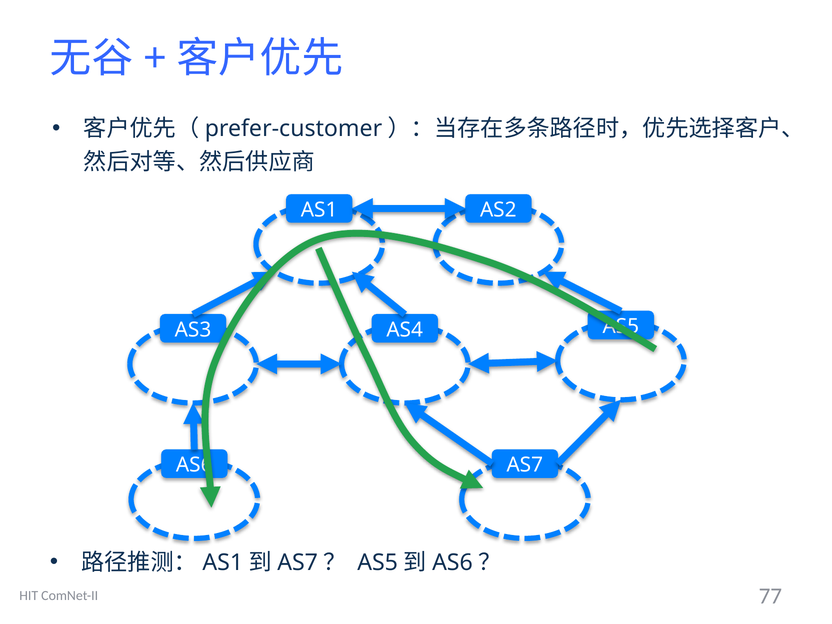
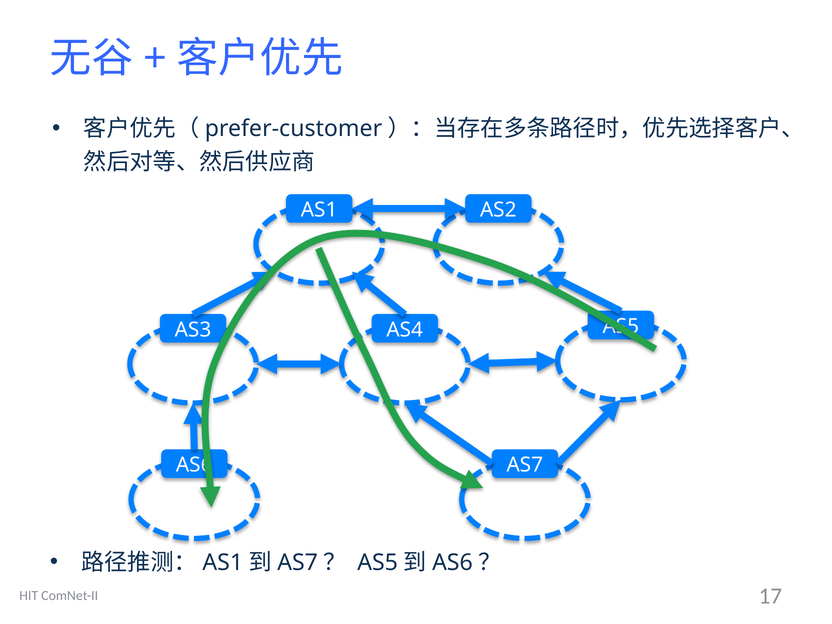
77: 77 -> 17
